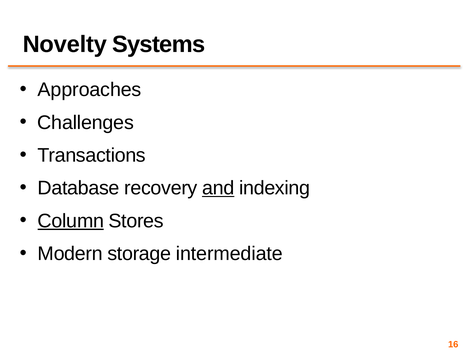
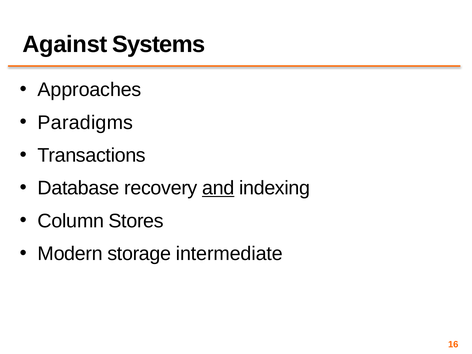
Novelty: Novelty -> Against
Challenges: Challenges -> Paradigms
Column underline: present -> none
